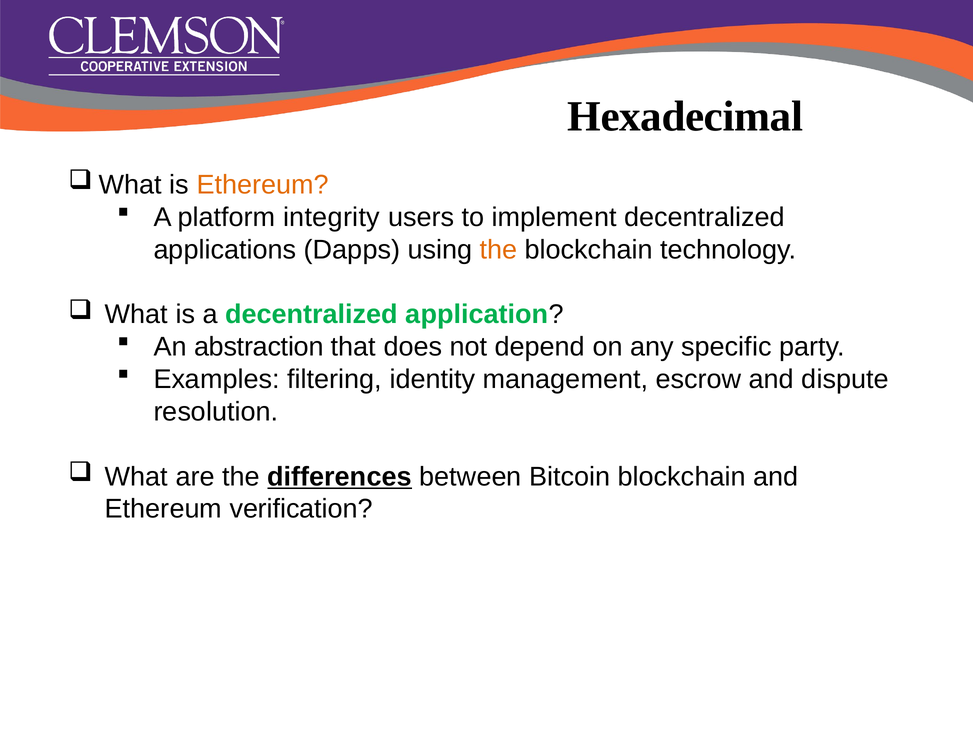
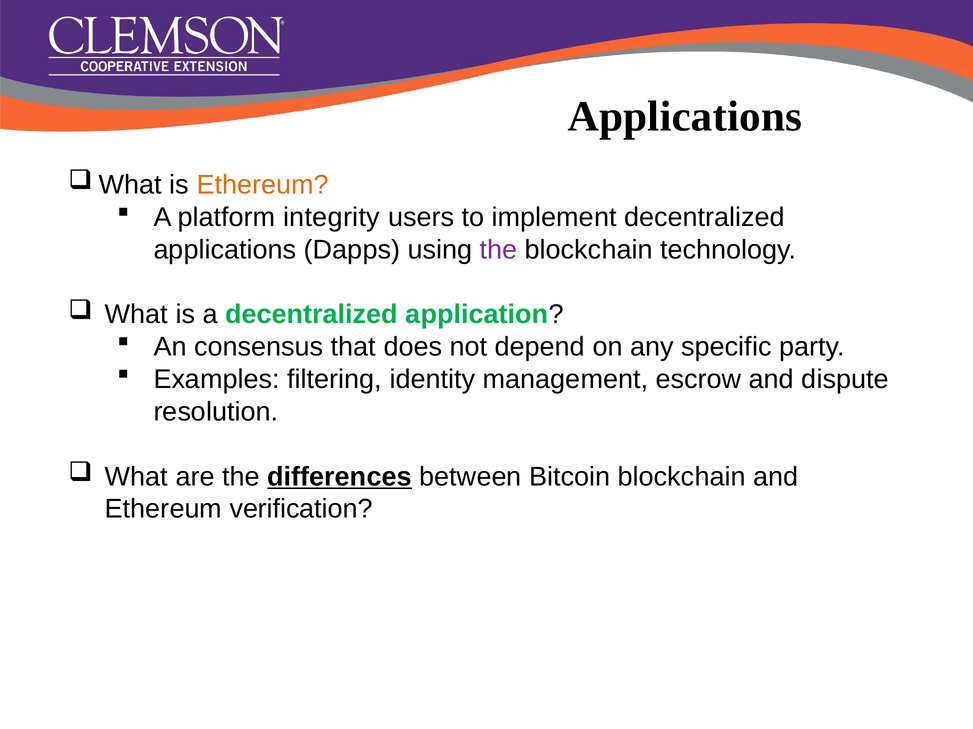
Hexadecimal at (685, 117): Hexadecimal -> Applications
the at (499, 250) colour: orange -> purple
abstraction: abstraction -> consensus
